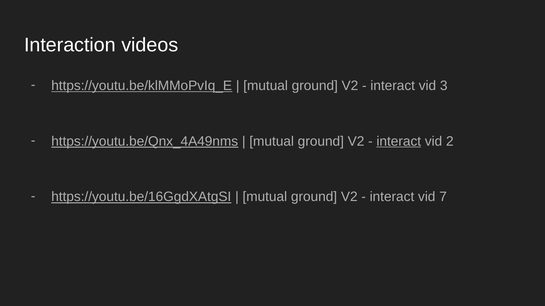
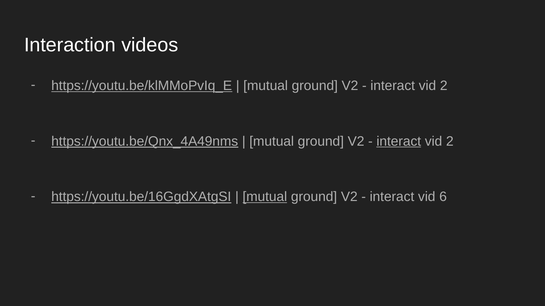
3 at (444, 86): 3 -> 2
mutual at (265, 197) underline: none -> present
7: 7 -> 6
